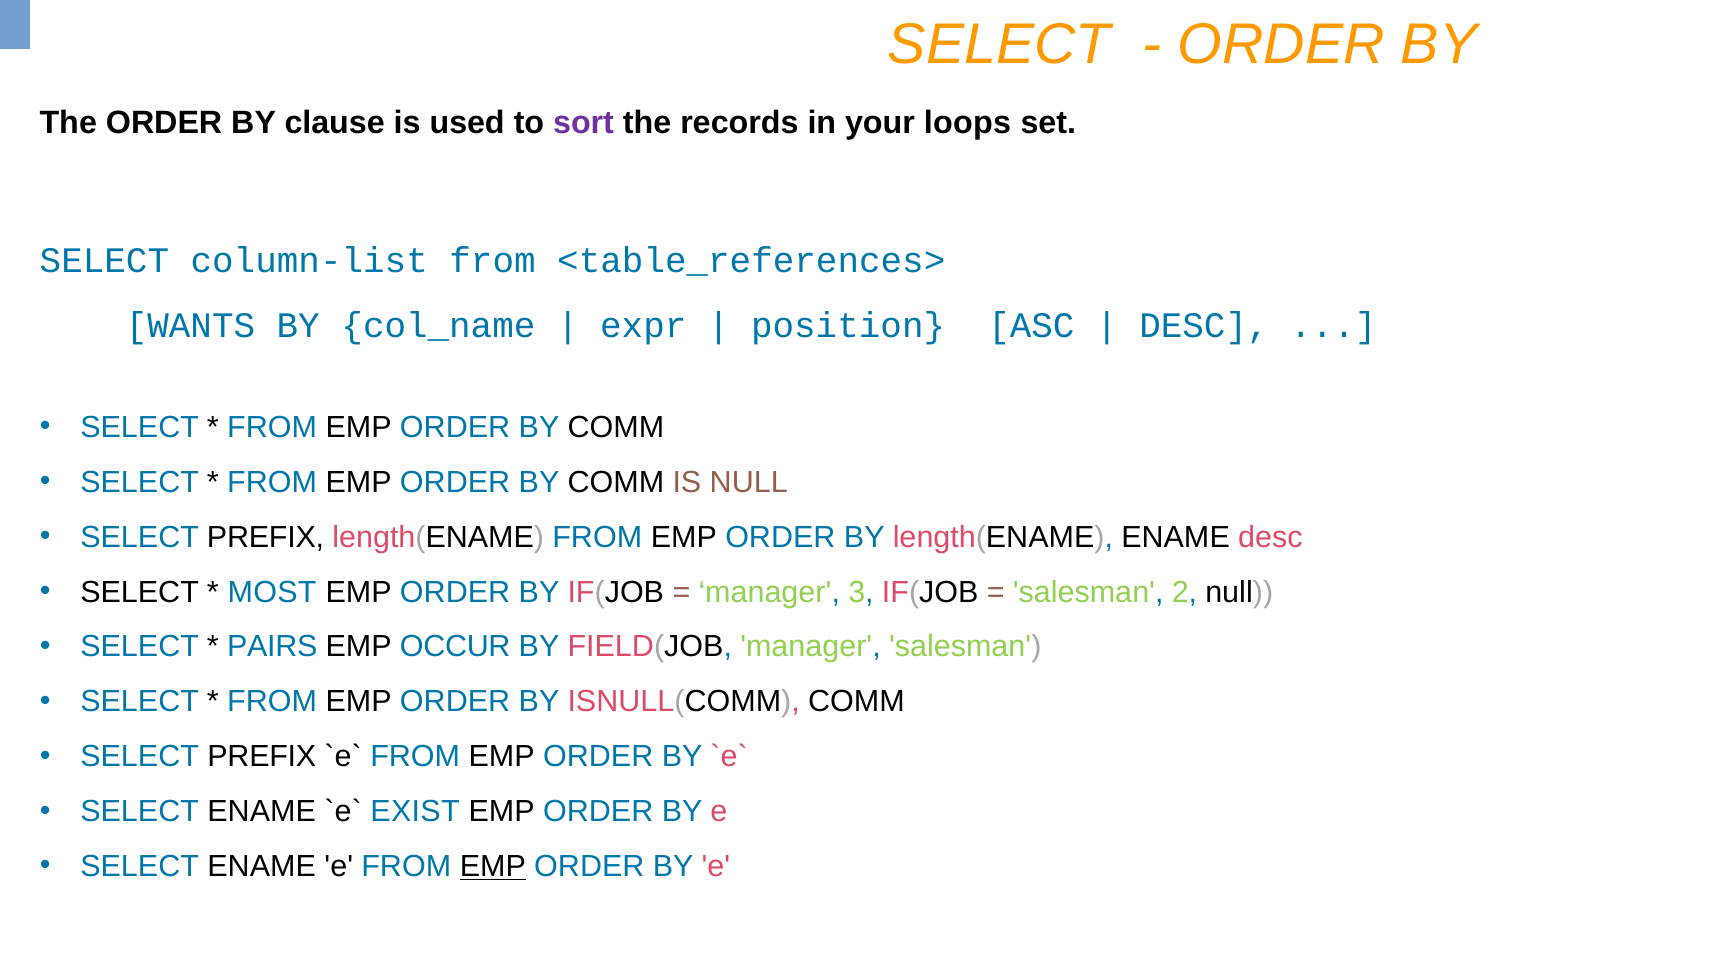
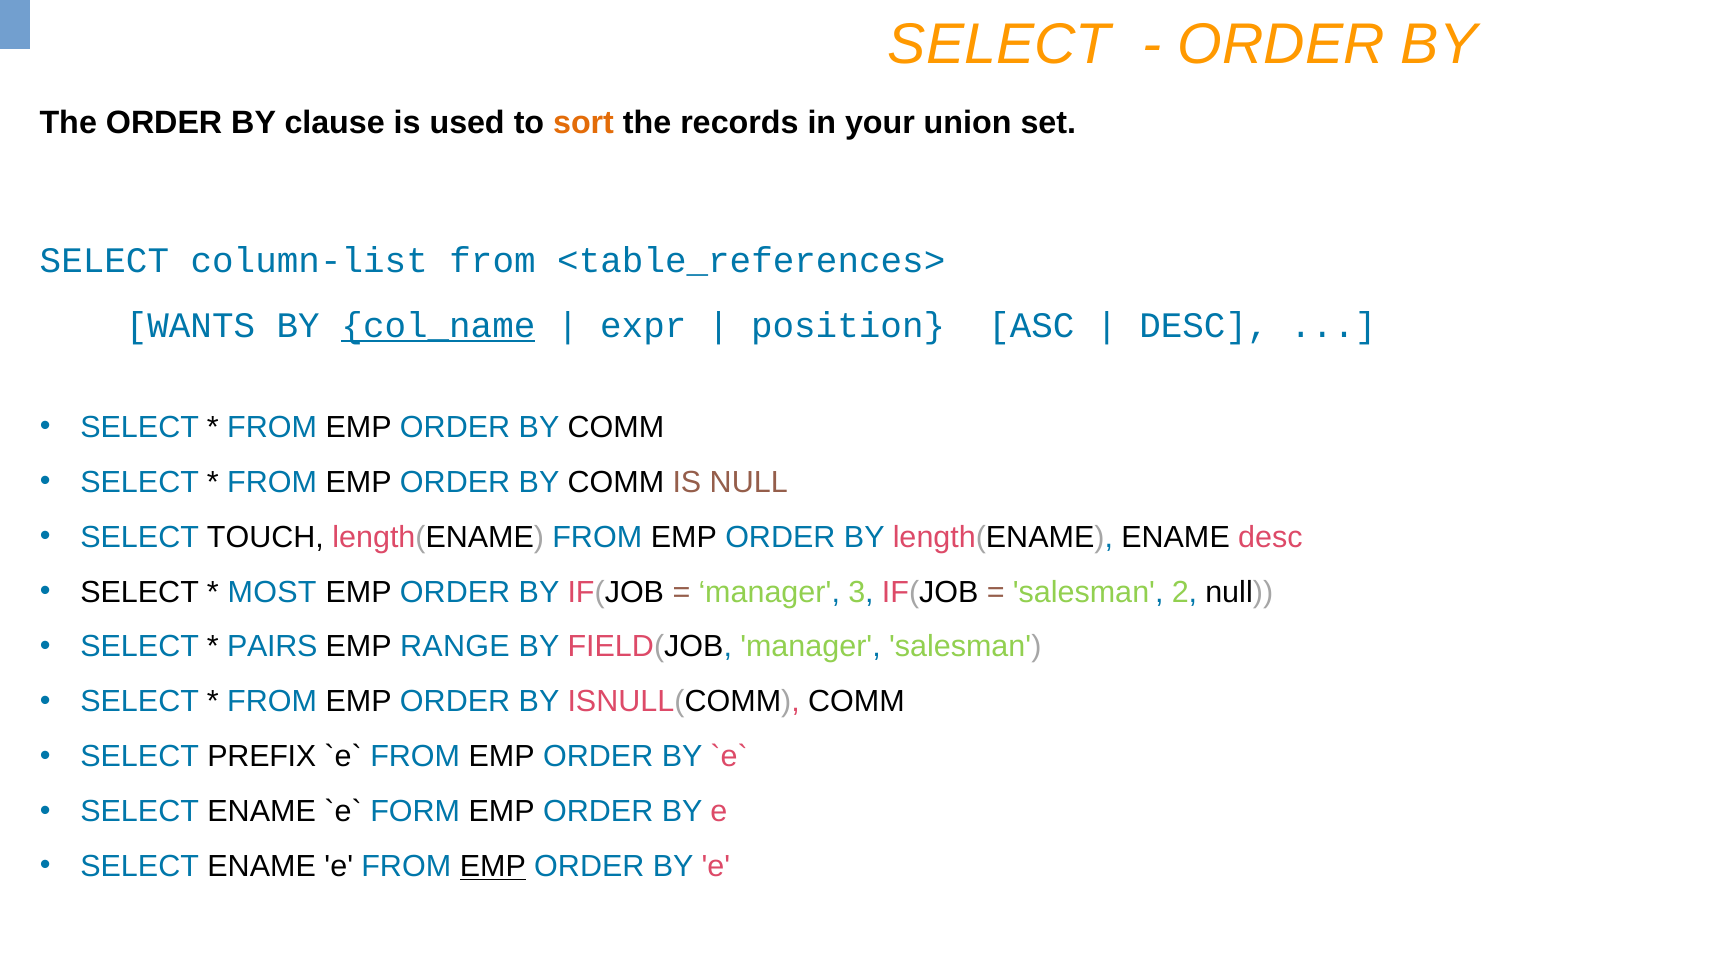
sort colour: purple -> orange
loops: loops -> union
col_name underline: none -> present
PREFIX at (266, 537): PREFIX -> TOUCH
OCCUR: OCCUR -> RANGE
EXIST: EXIST -> FORM
